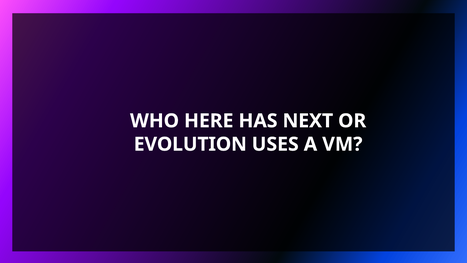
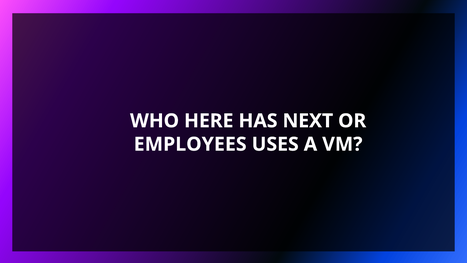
EVOLUTION: EVOLUTION -> EMPLOYEES
